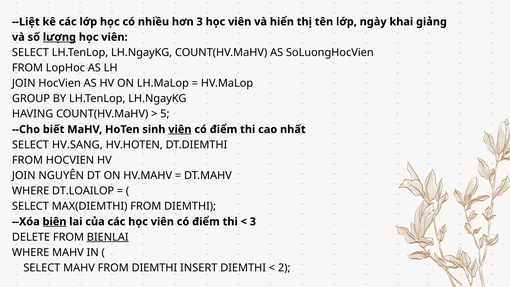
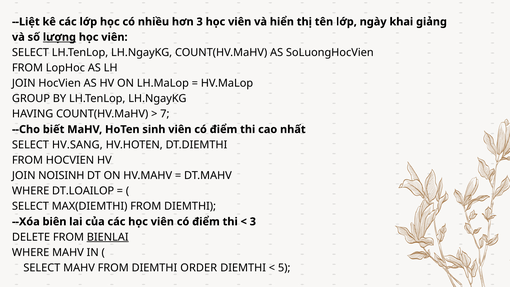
5: 5 -> 7
viên at (180, 129) underline: present -> none
NGUYÊN: NGUYÊN -> NOISINH
biên underline: present -> none
INSERT: INSERT -> ORDER
2: 2 -> 5
